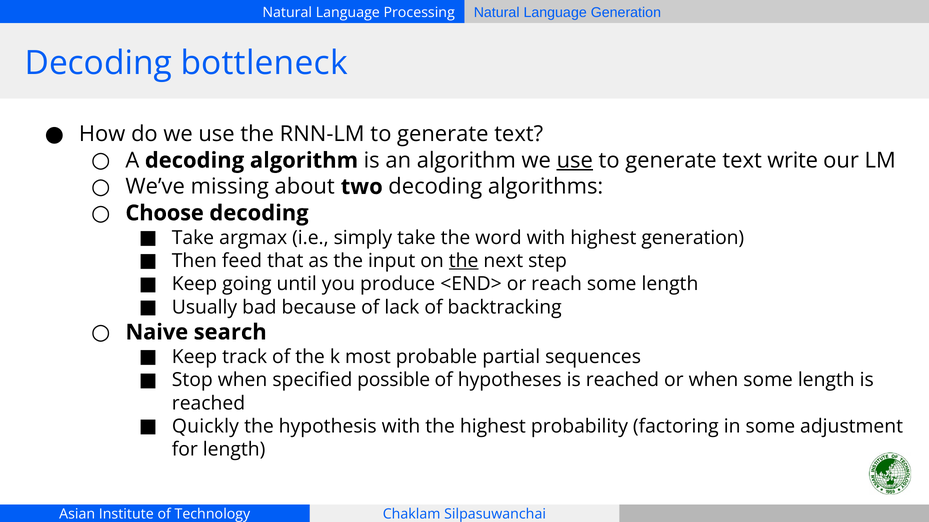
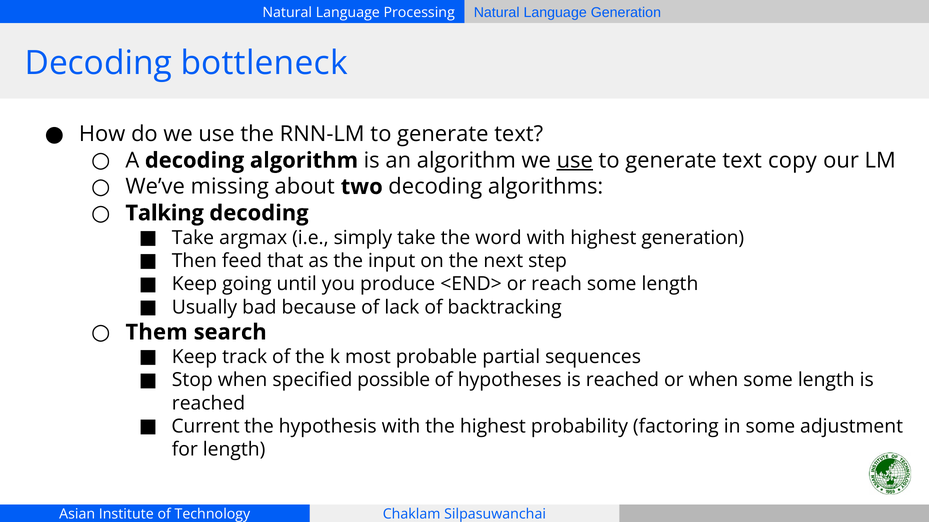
write: write -> copy
Choose: Choose -> Talking
the at (464, 261) underline: present -> none
Naive: Naive -> Them
Quickly: Quickly -> Current
